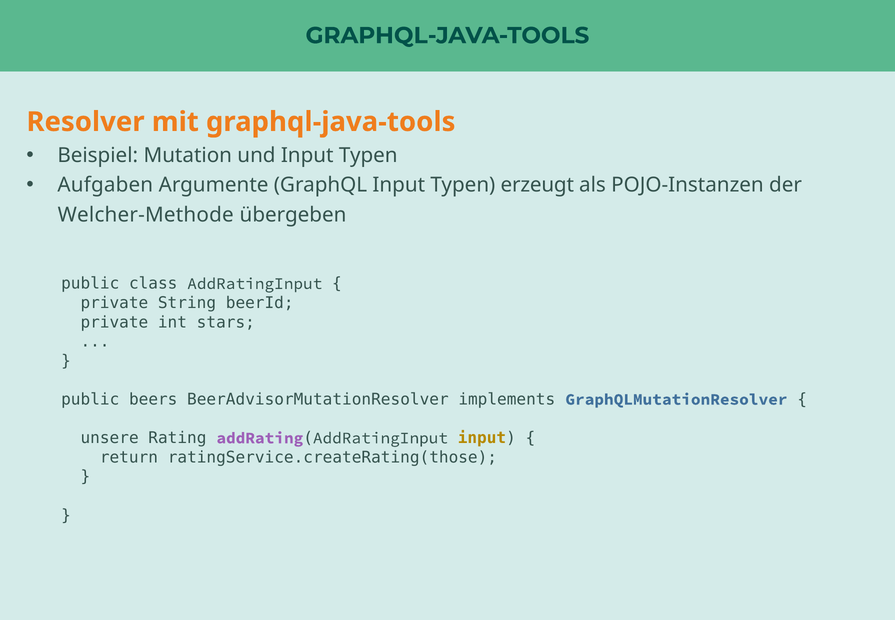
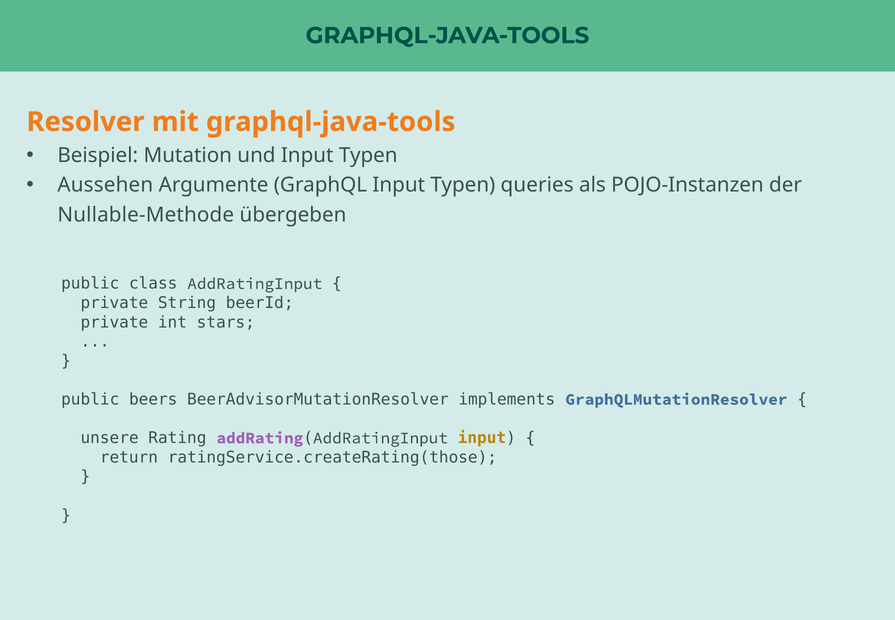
Aufgaben: Aufgaben -> Aussehen
erzeugt: erzeugt -> queries
Welcher-Methode: Welcher-Methode -> Nullable-Methode
